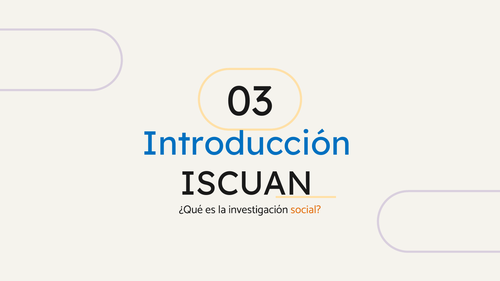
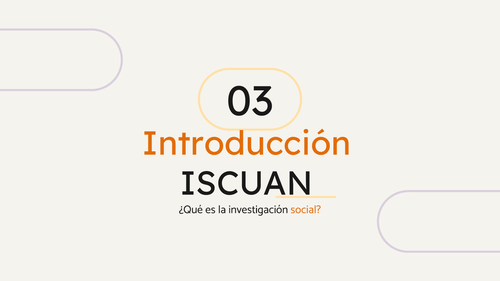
Introducción colour: blue -> orange
